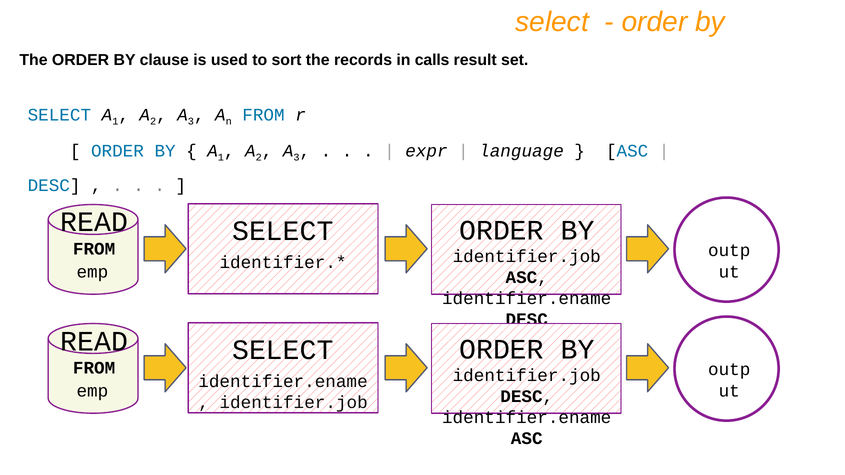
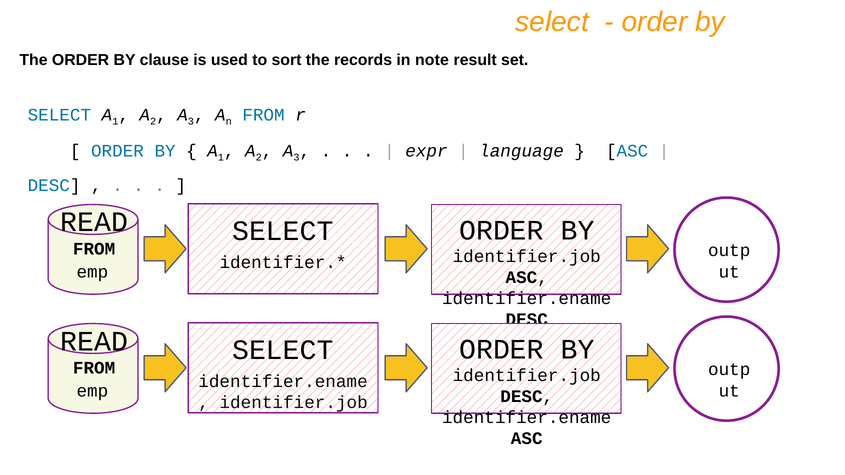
calls: calls -> note
